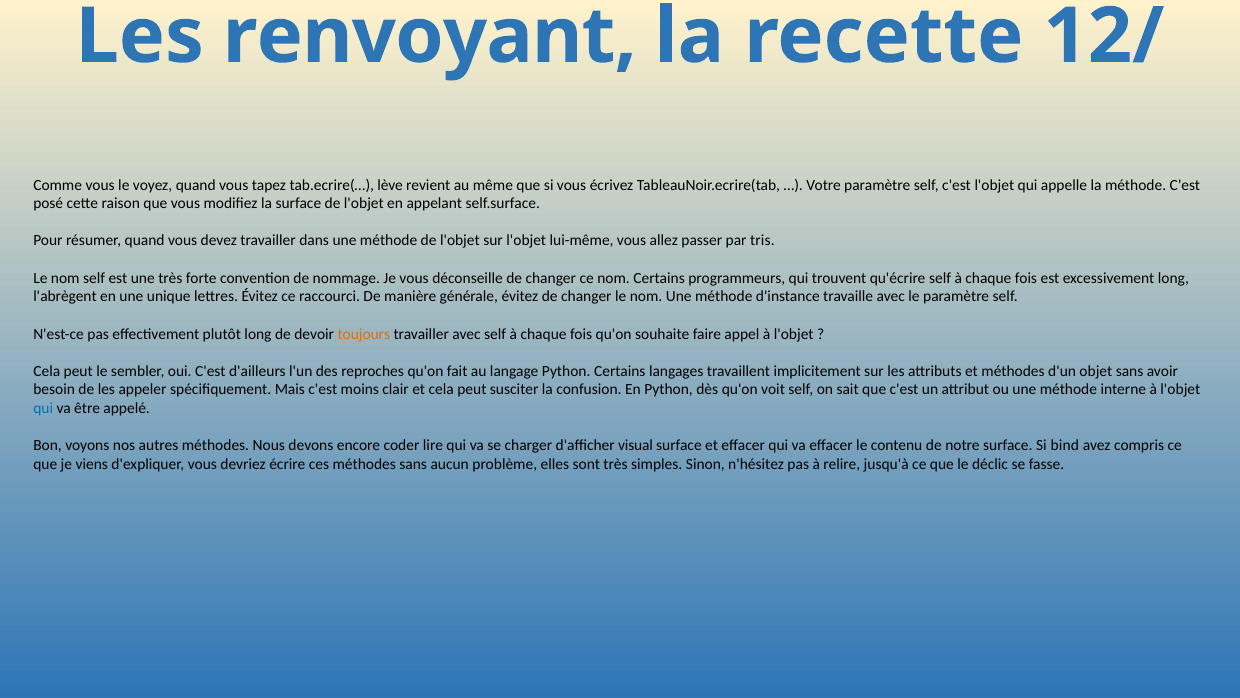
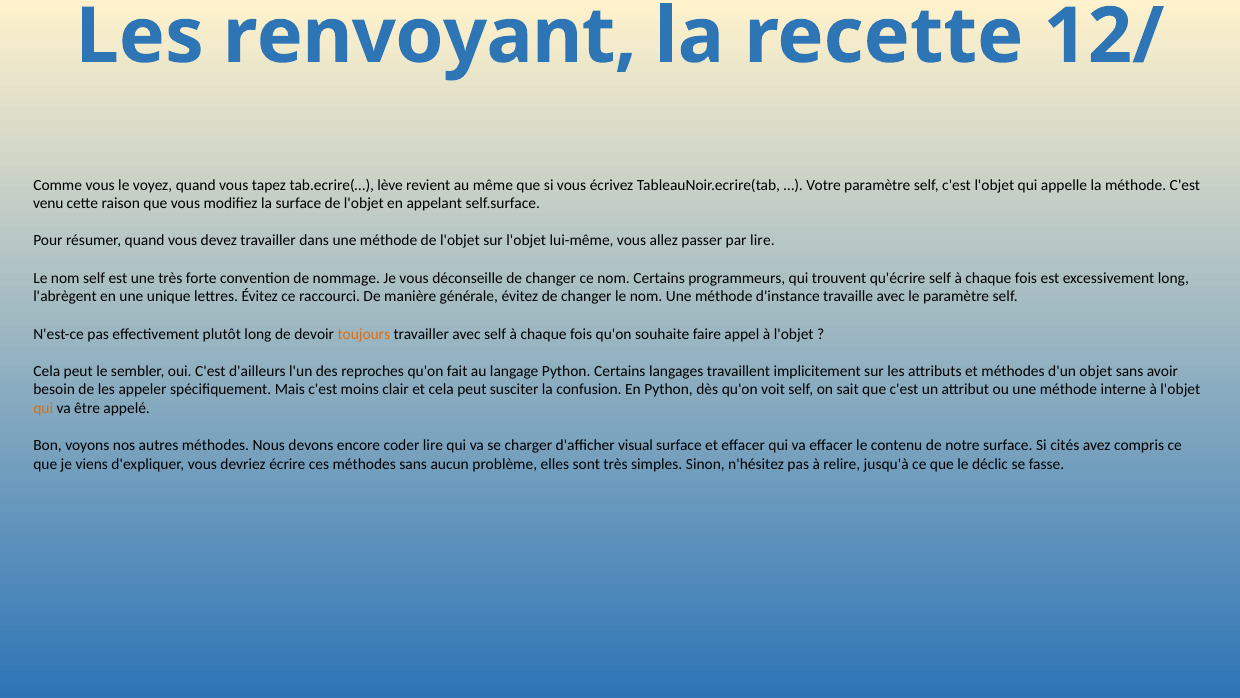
posé: posé -> venu
par tris: tris -> lire
qui at (43, 408) colour: blue -> orange
bind: bind -> cités
